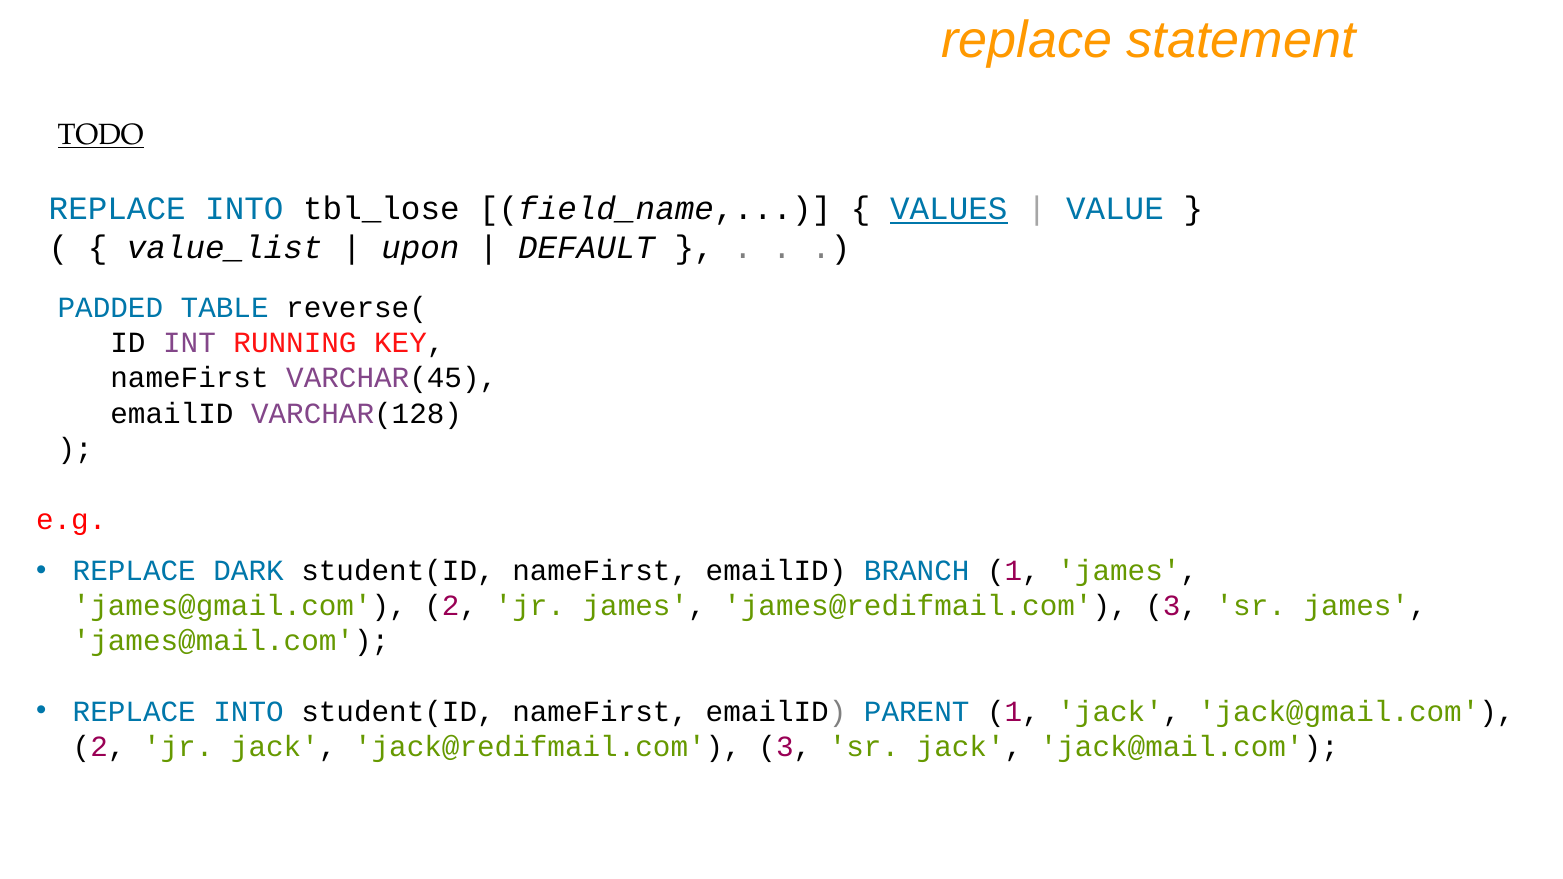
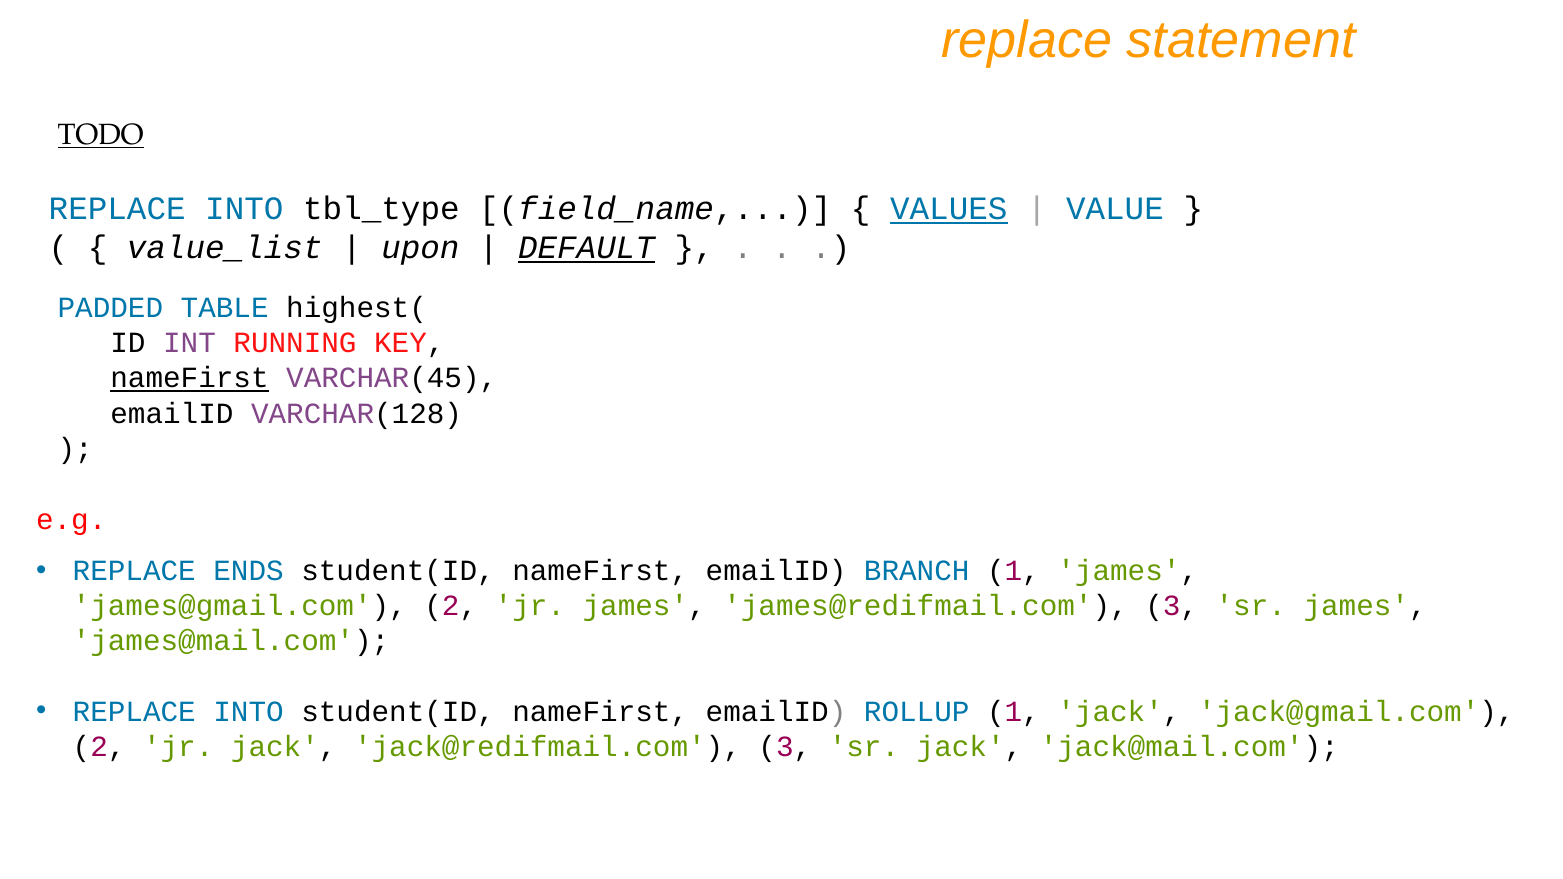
tbl_lose: tbl_lose -> tbl_type
DEFAULT underline: none -> present
reverse(: reverse( -> highest(
nameFirst at (189, 378) underline: none -> present
DARK: DARK -> ENDS
PARENT: PARENT -> ROLLUP
